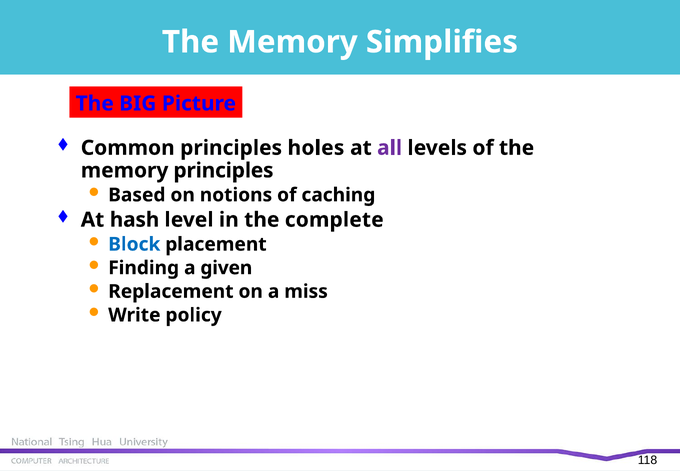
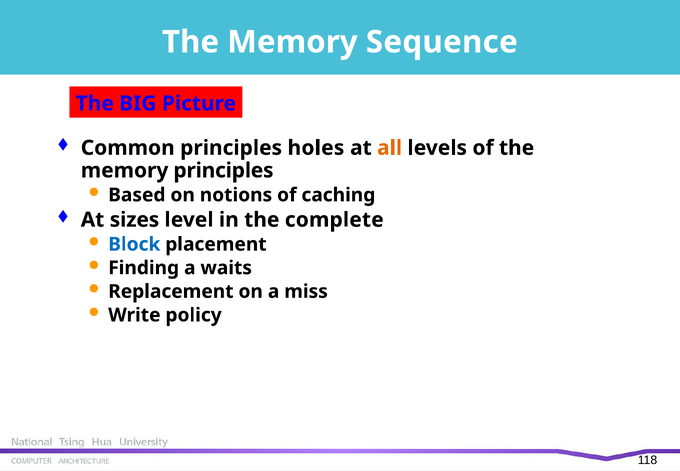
Simplifies: Simplifies -> Sequence
all colour: purple -> orange
hash: hash -> sizes
given: given -> waits
